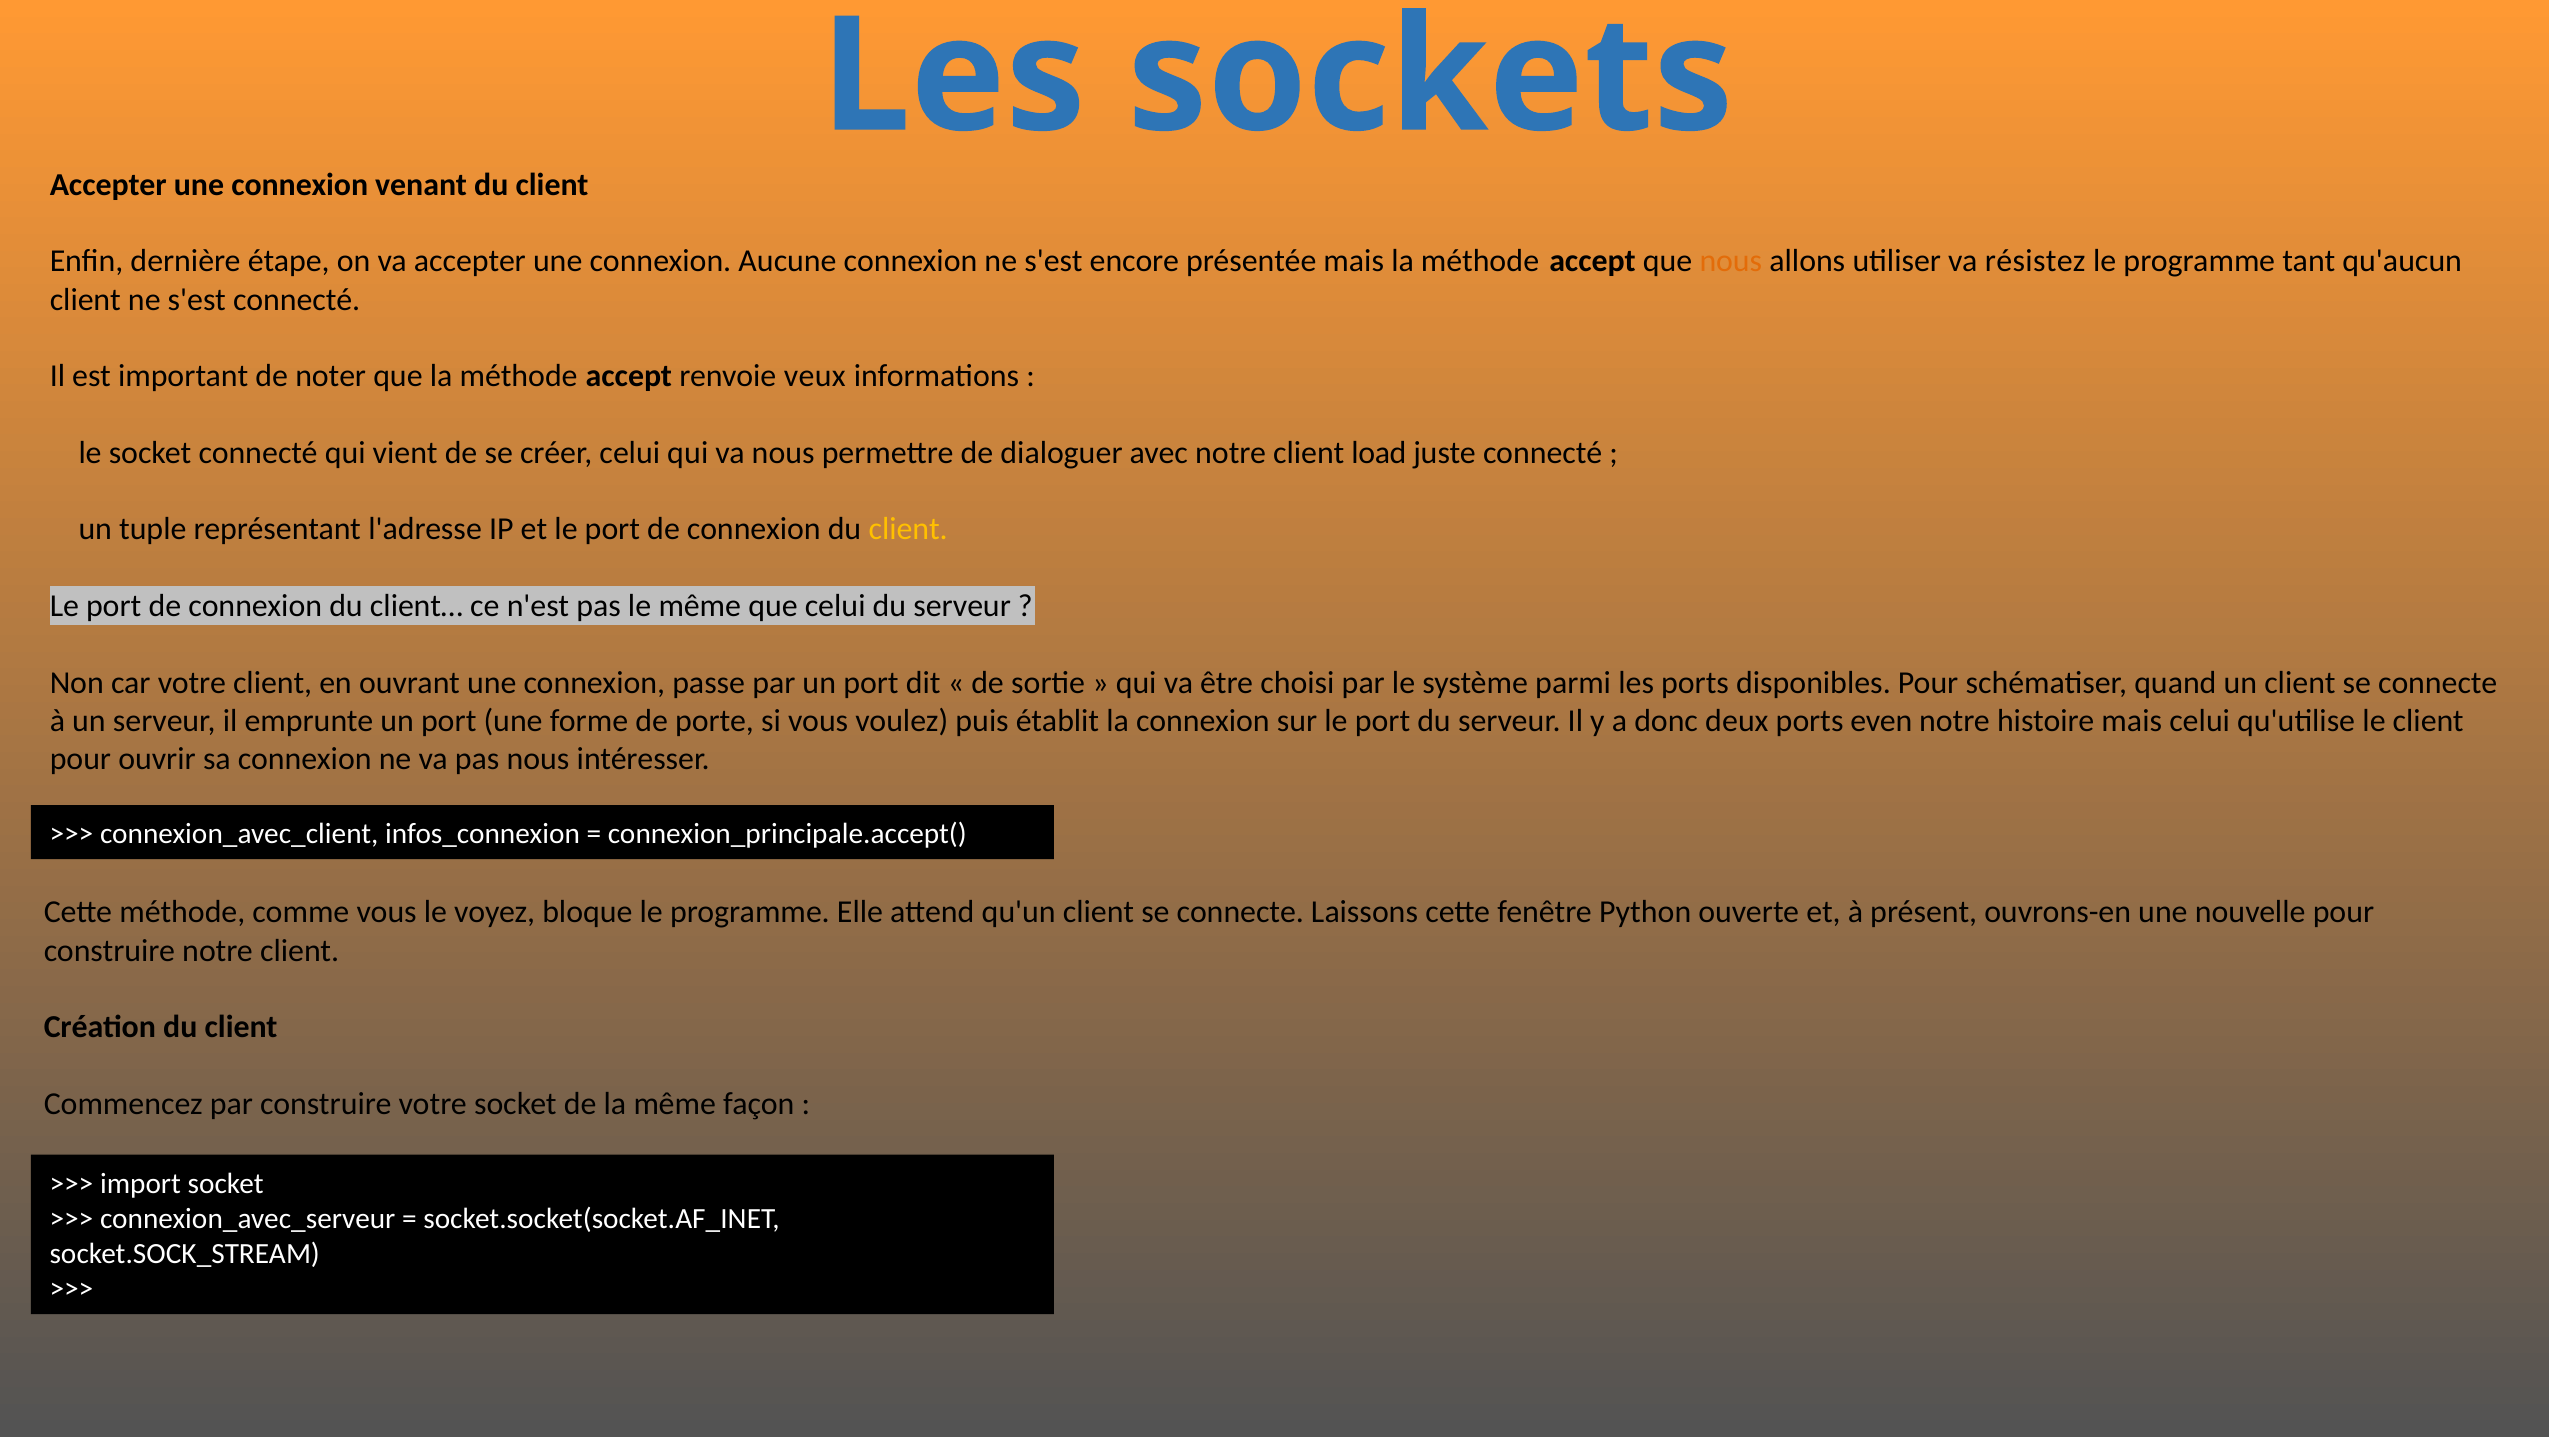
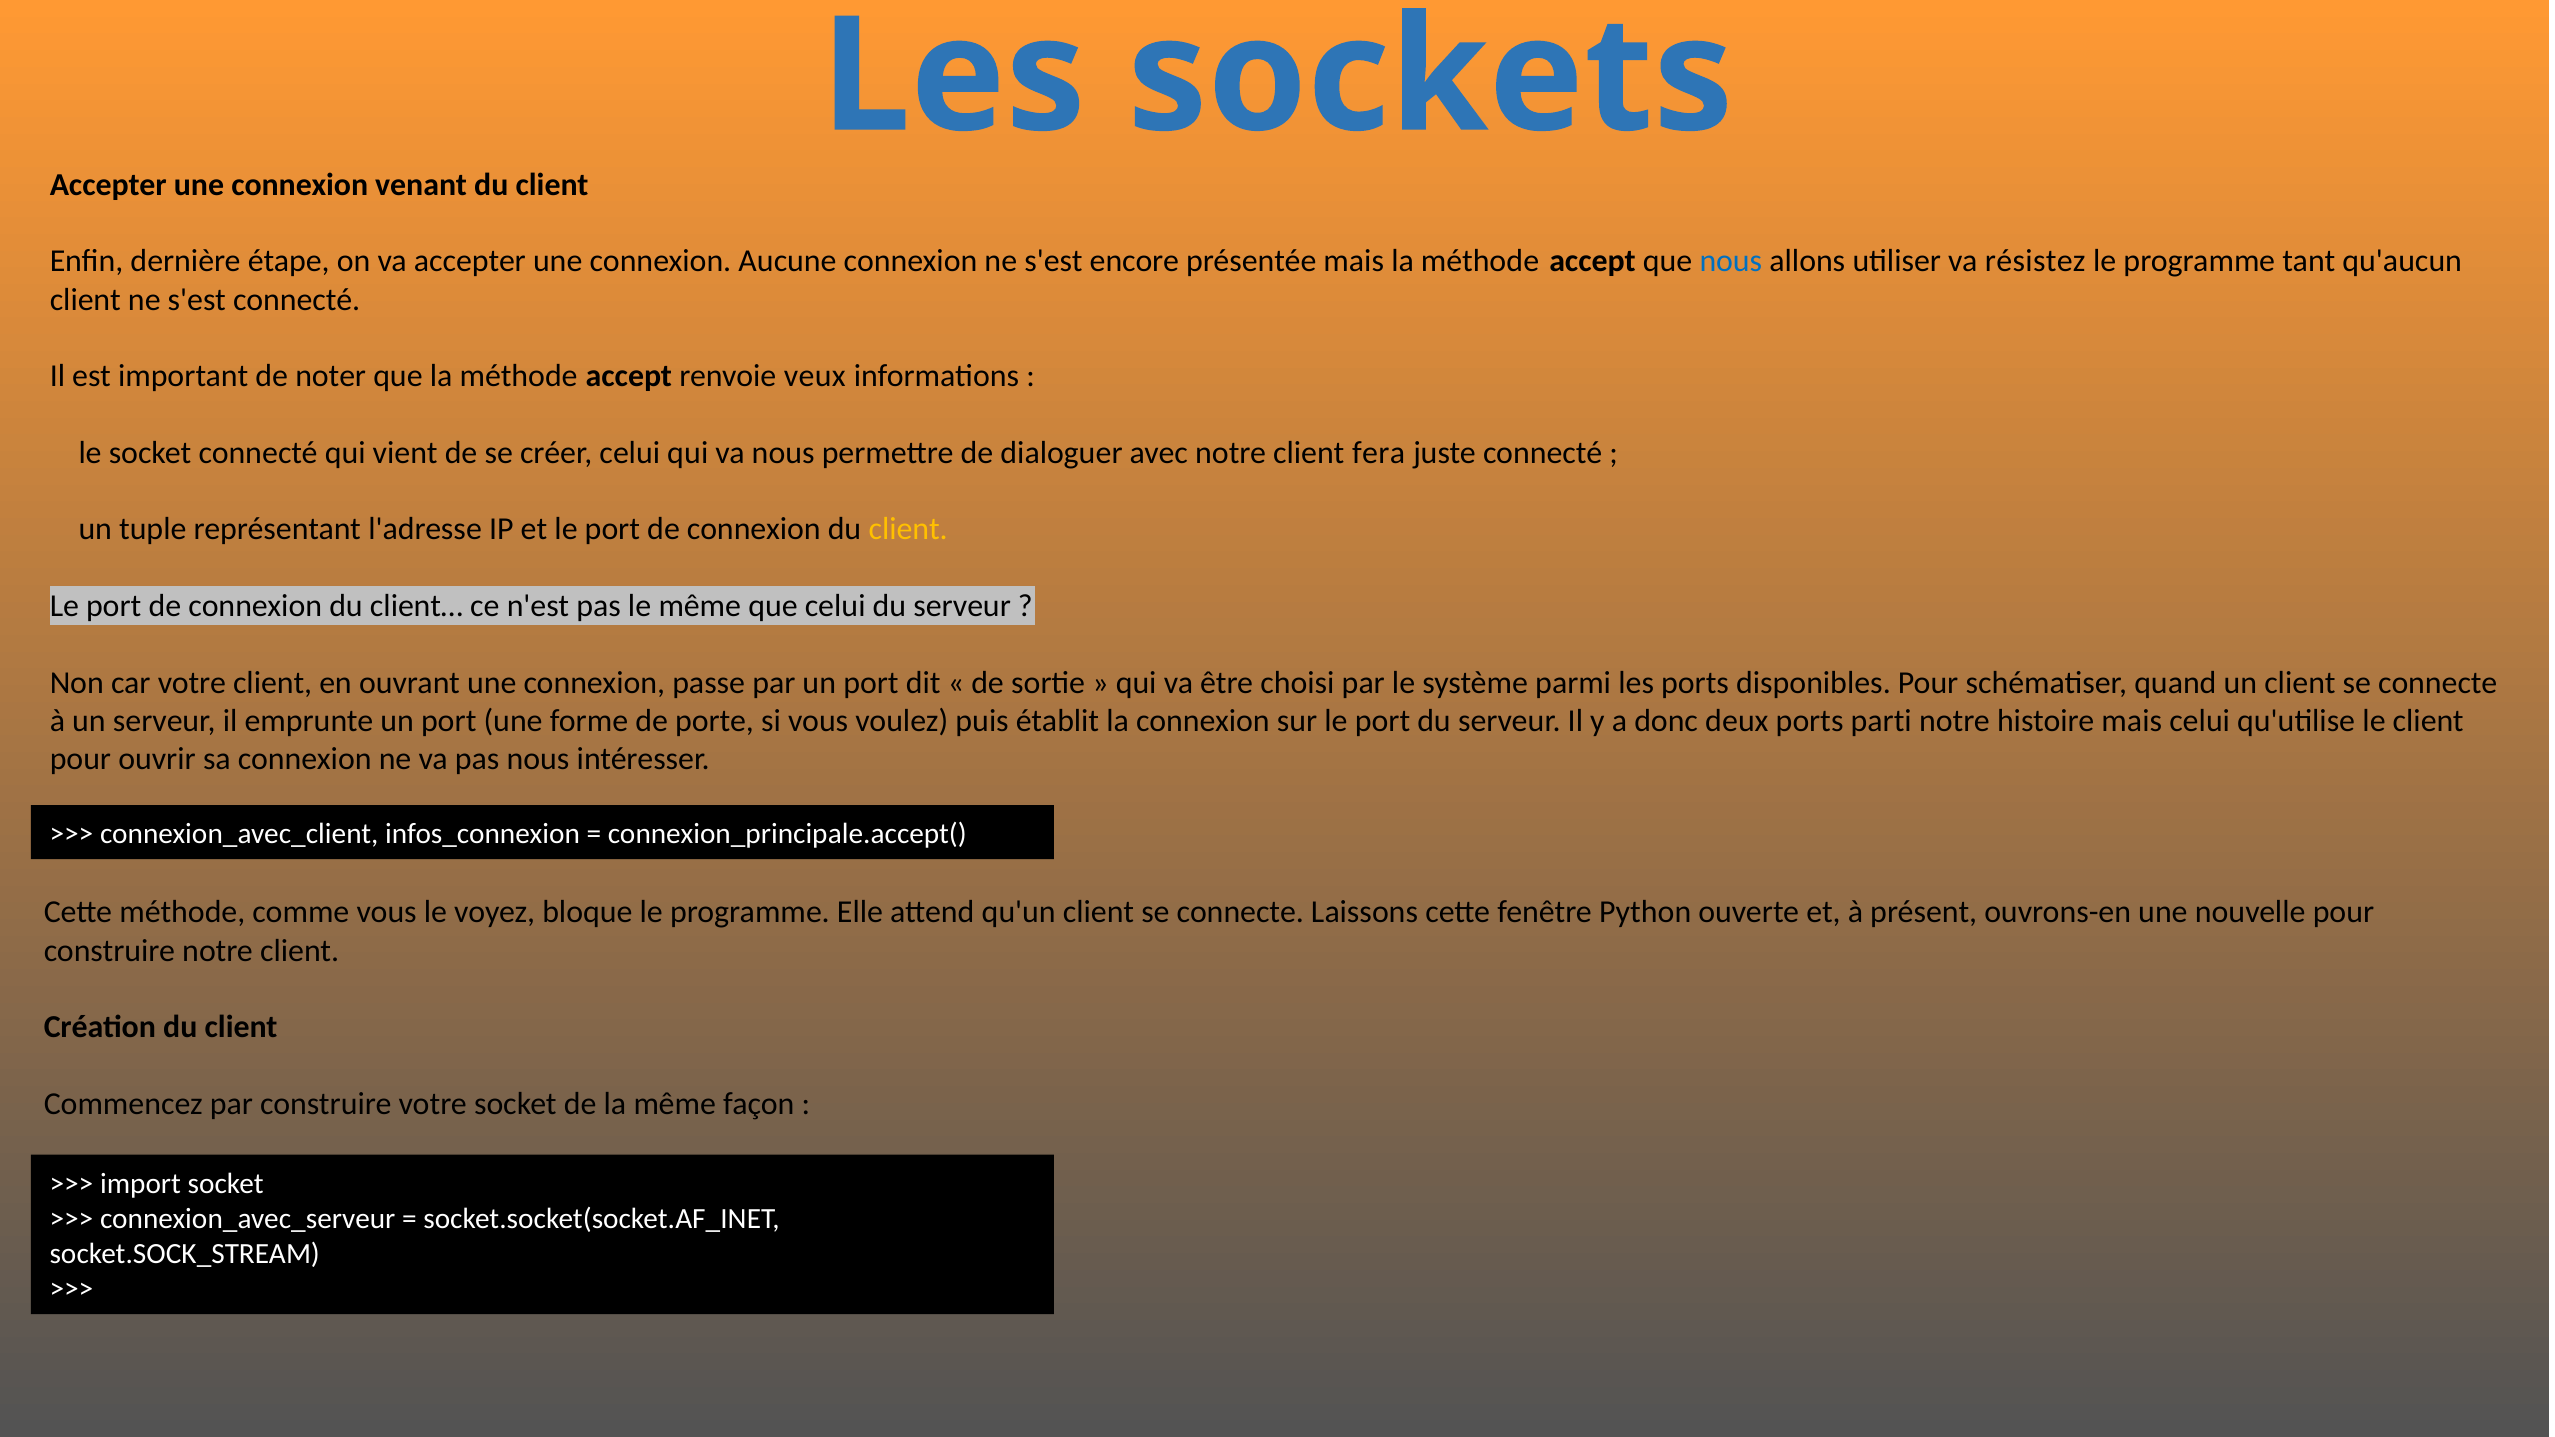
nous at (1731, 261) colour: orange -> blue
load: load -> fera
even: even -> parti
